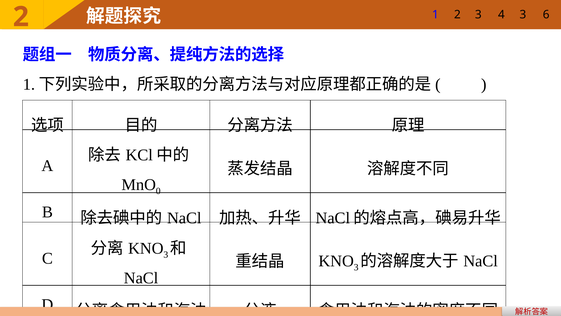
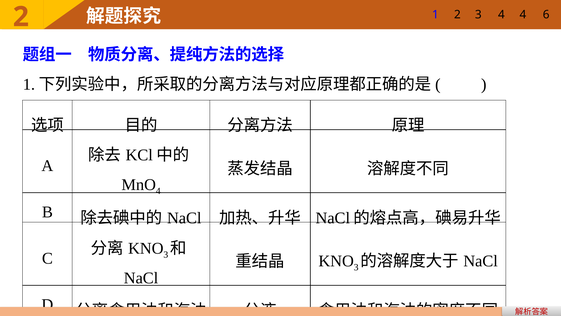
4 3: 3 -> 4
0 at (158, 191): 0 -> 4
